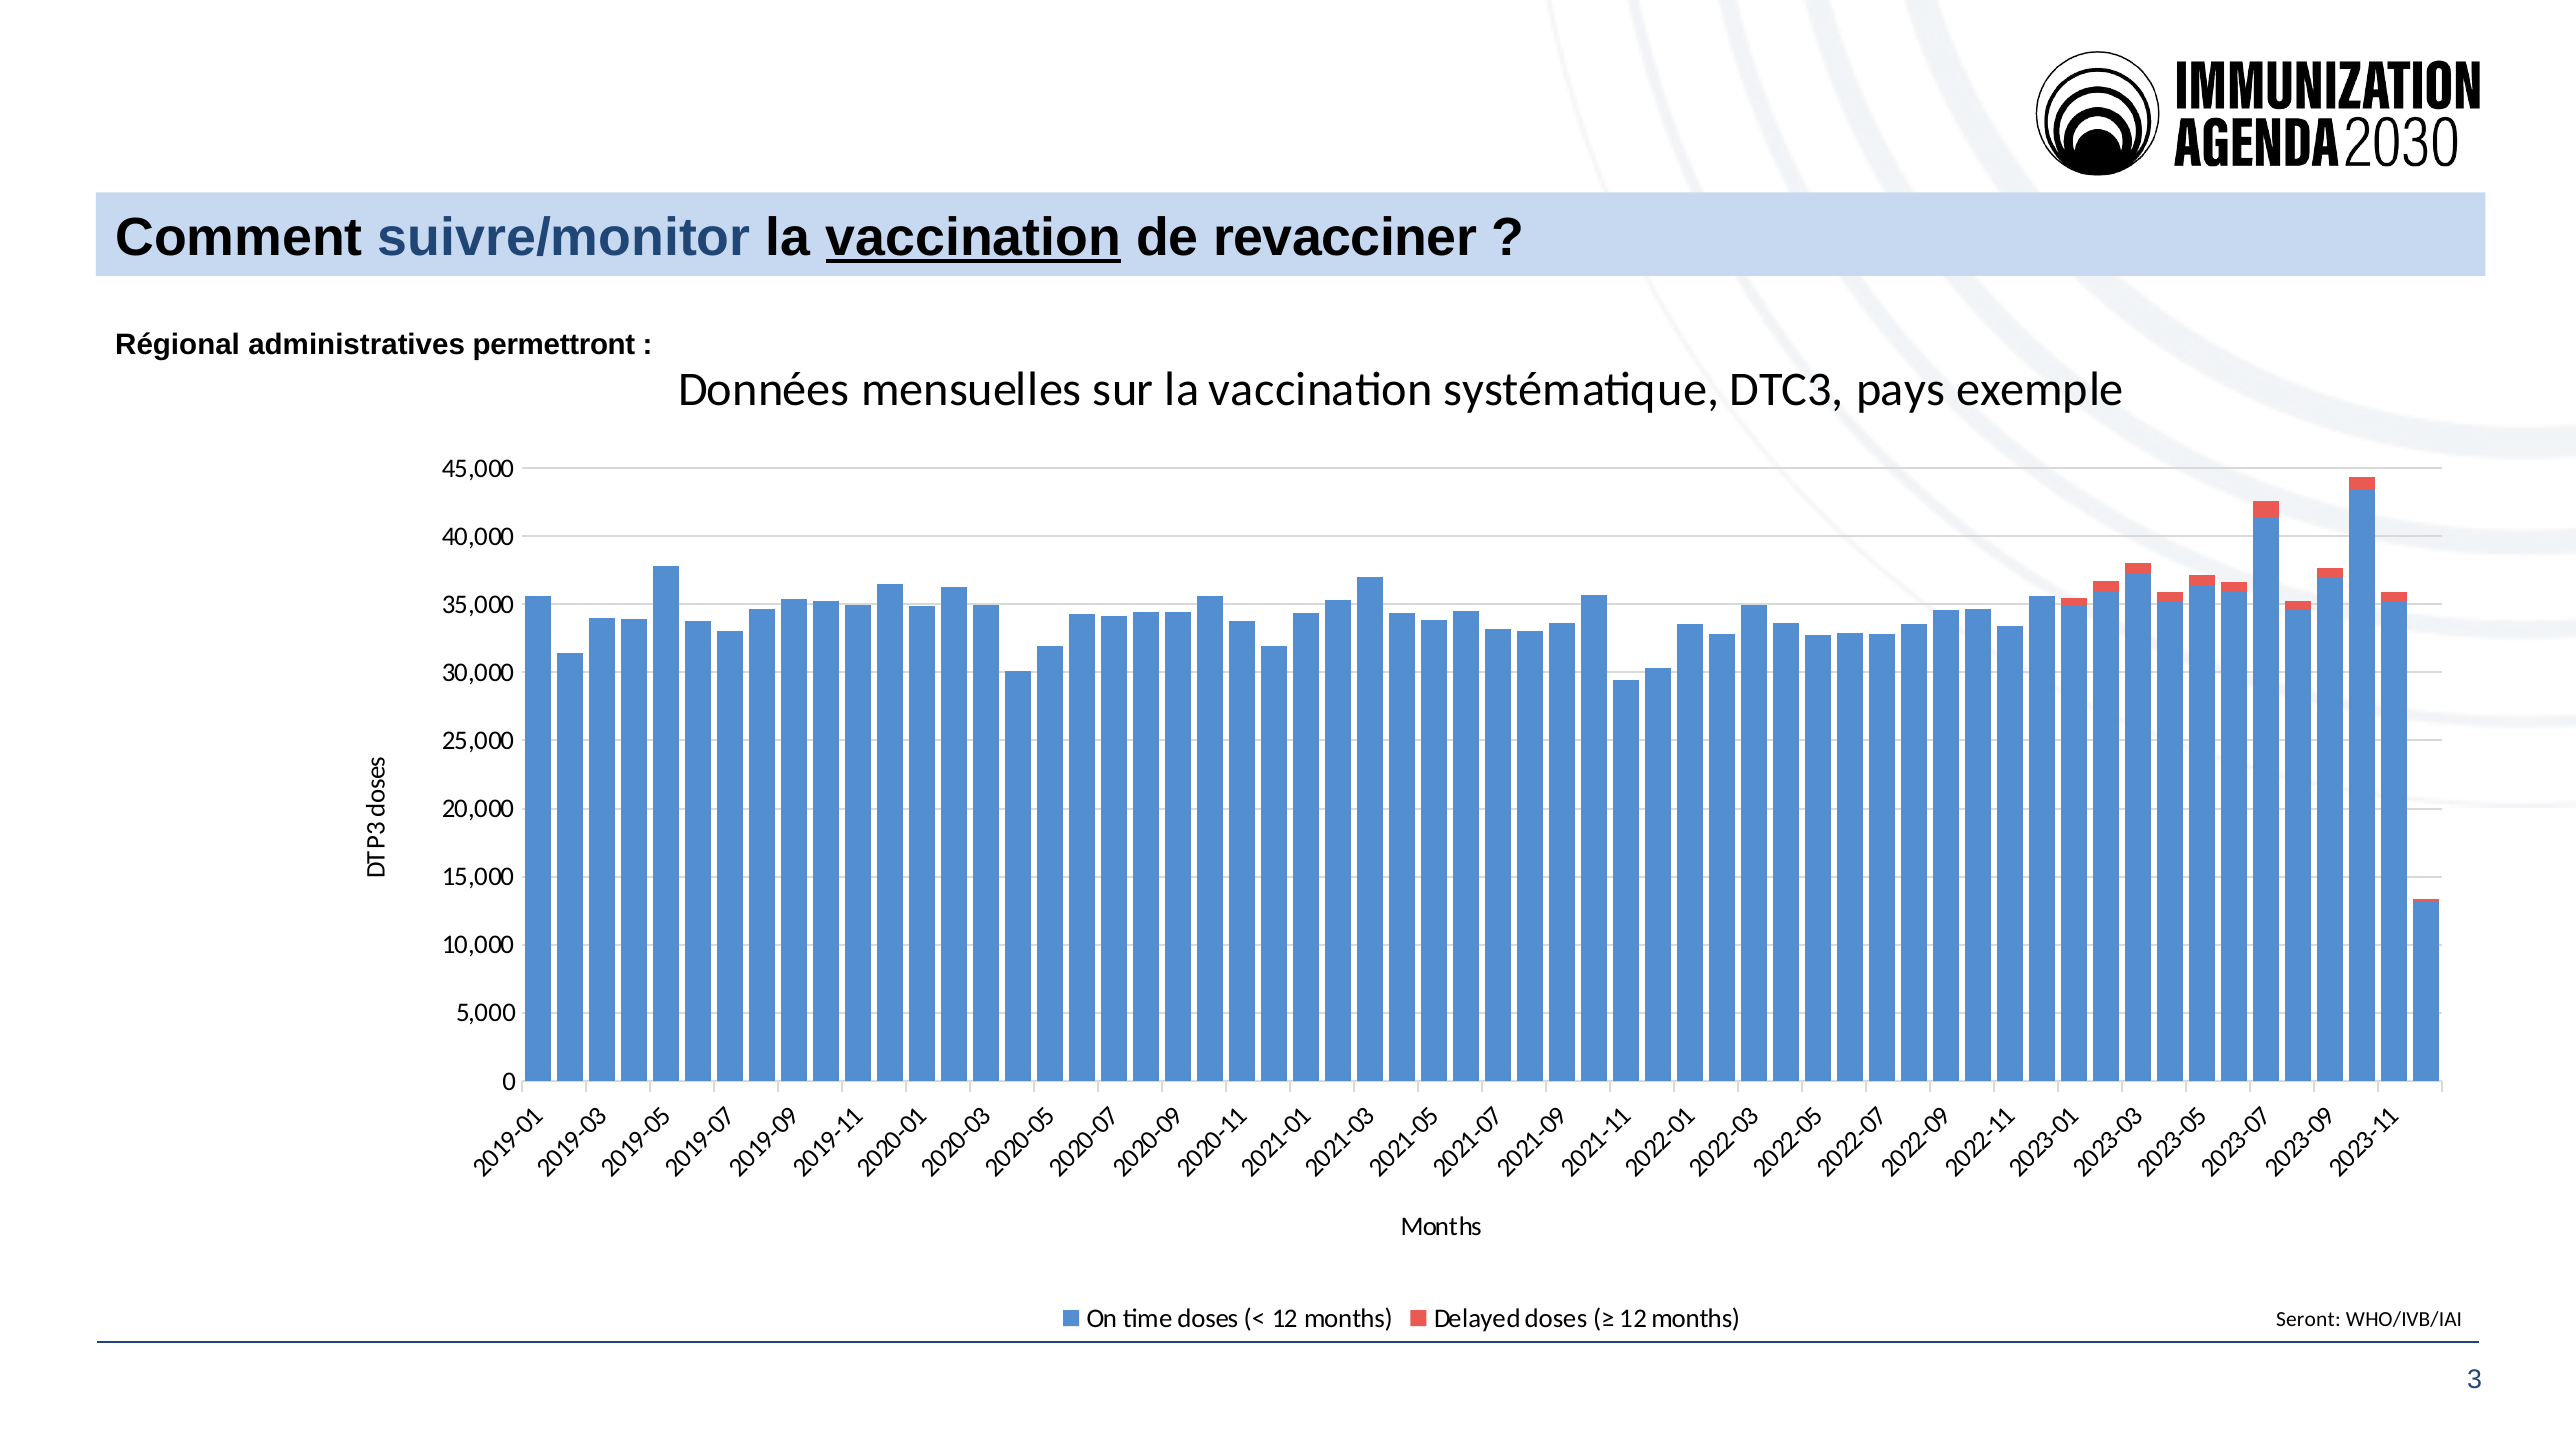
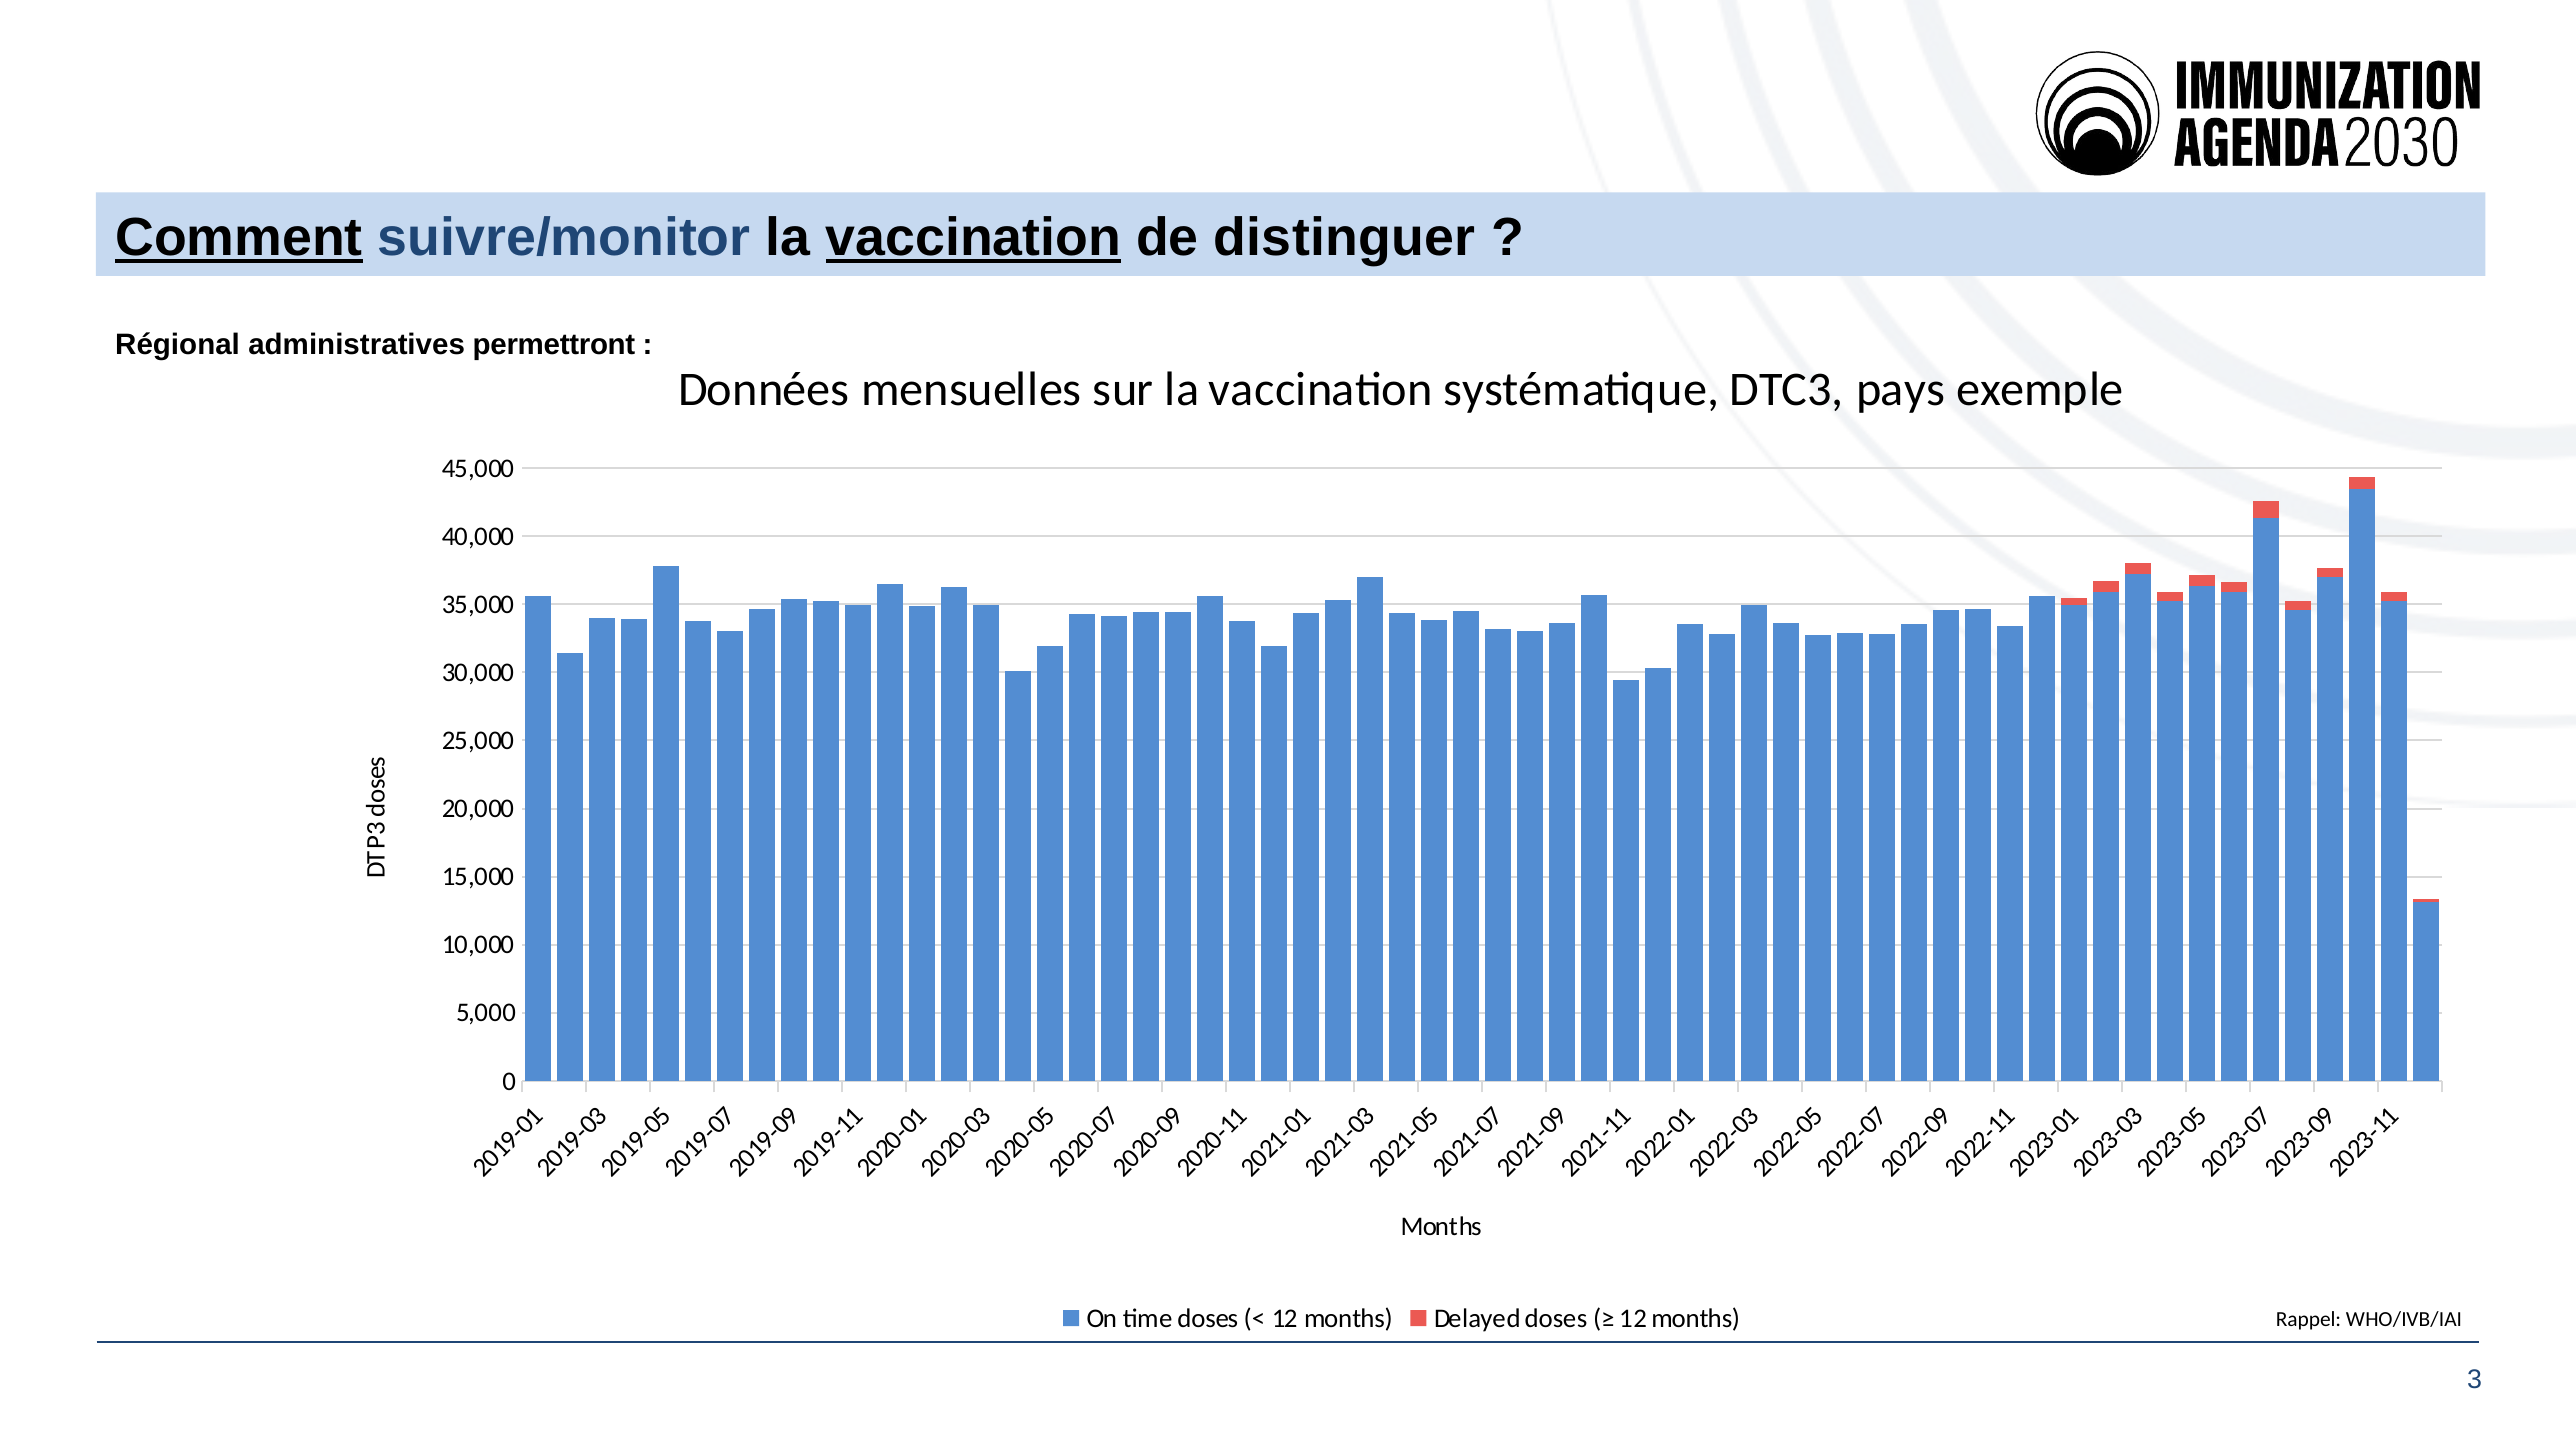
Comment underline: none -> present
revacciner: revacciner -> distinguer
Seront: Seront -> Rappel
